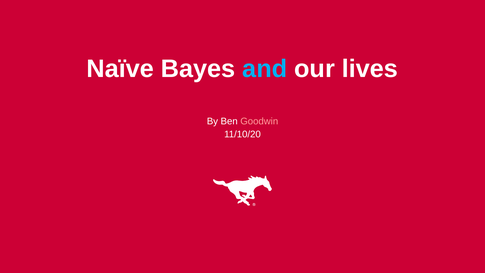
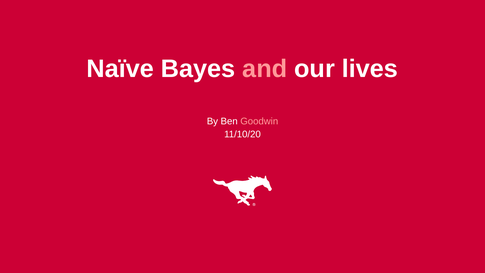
and colour: light blue -> pink
